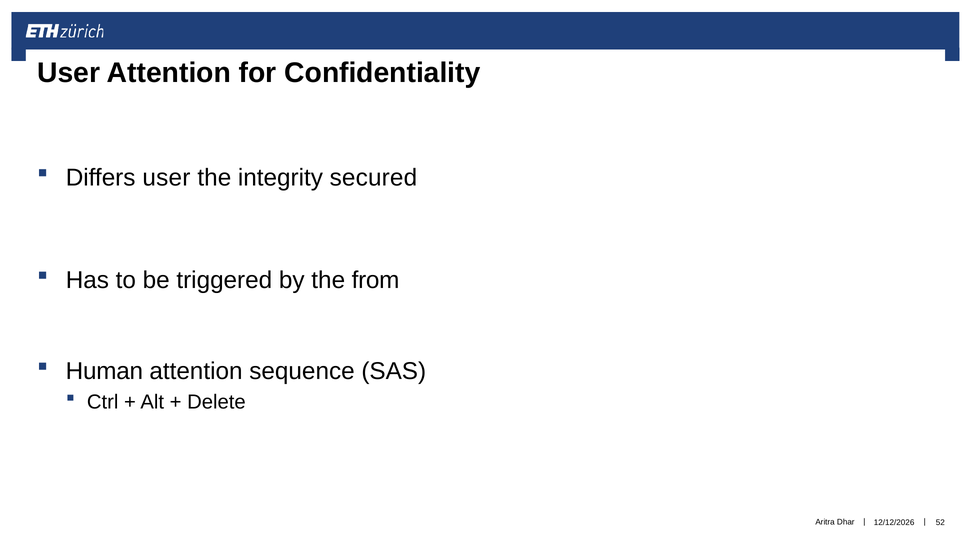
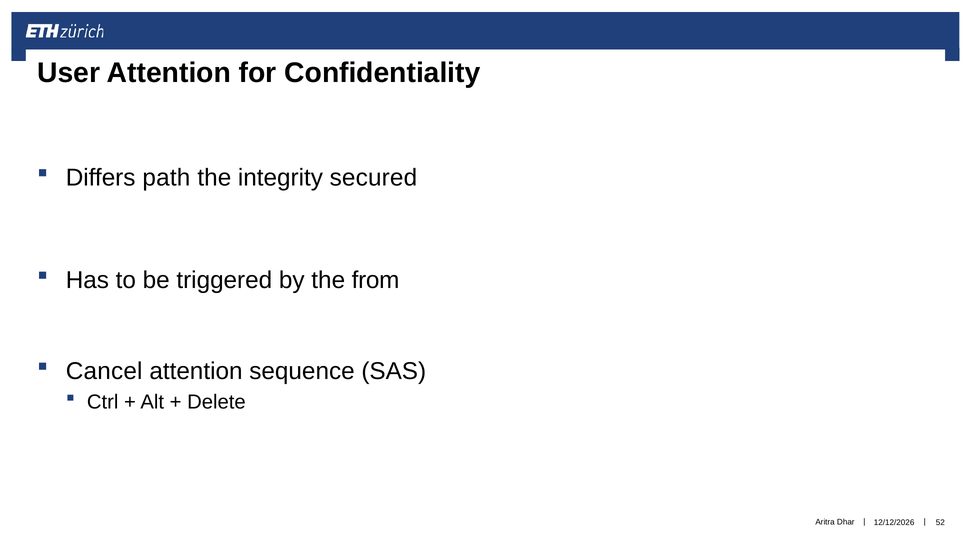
Differs user: user -> path
Human: Human -> Cancel
